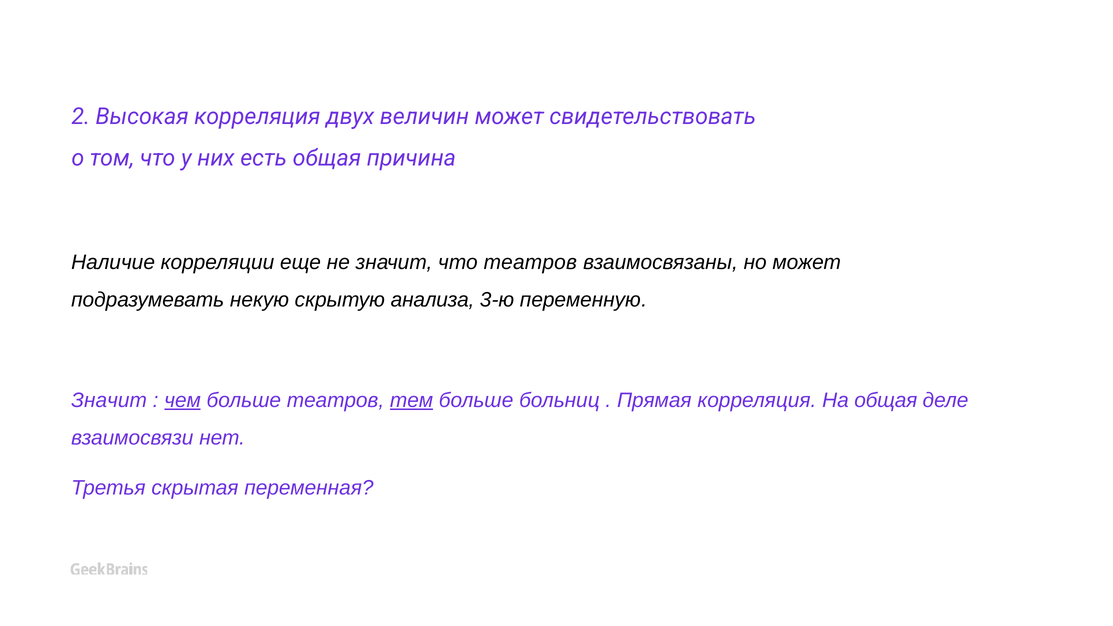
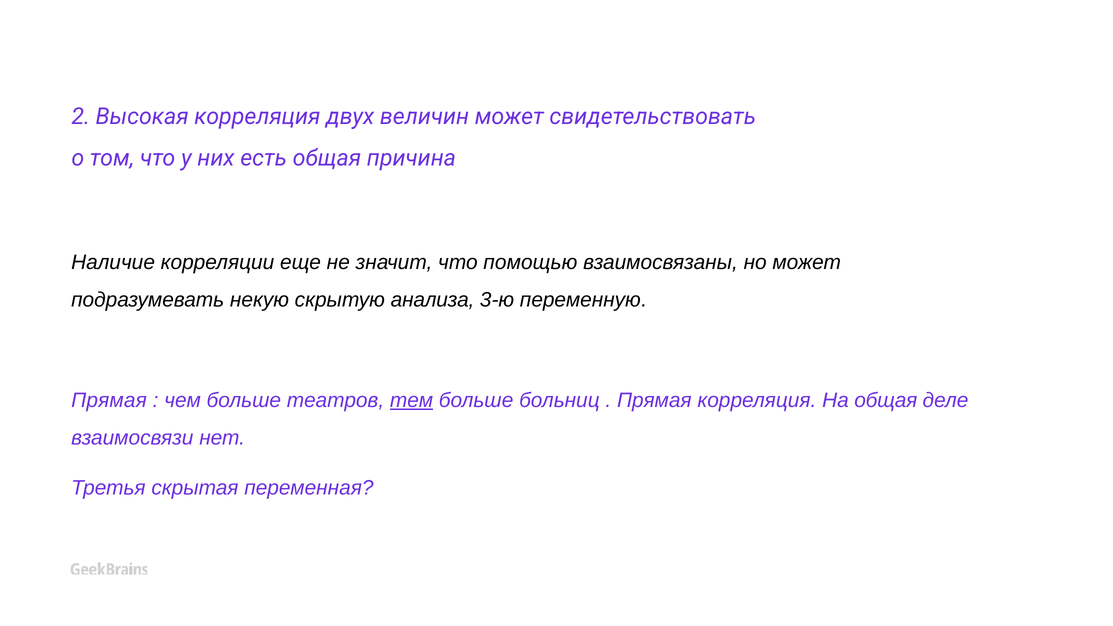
что театров: театров -> помощью
Значит at (109, 400): Значит -> Прямая
чем underline: present -> none
